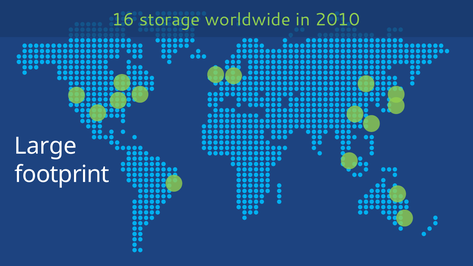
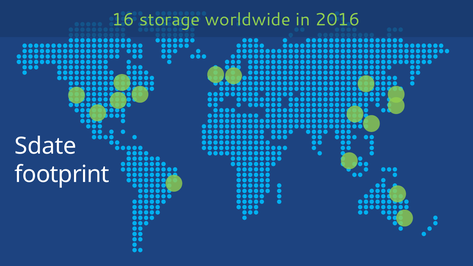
2010: 2010 -> 2016
Large: Large -> Sdate
